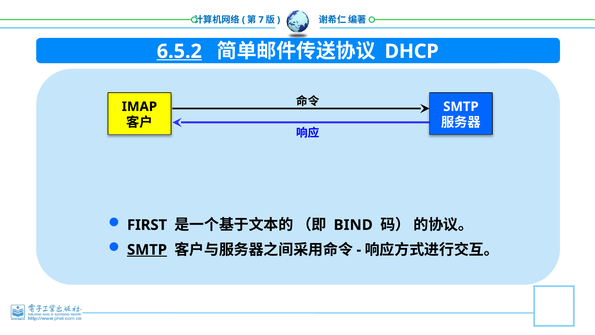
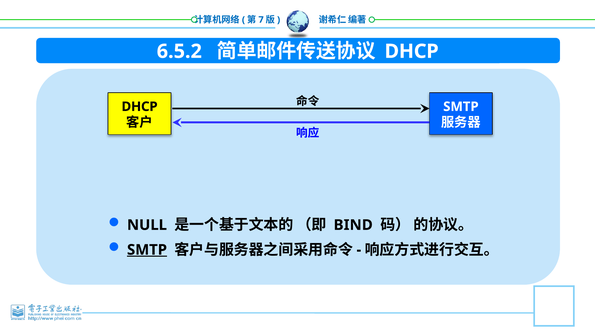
6.5.2 underline: present -> none
IMAP at (139, 107): IMAP -> DHCP
FIRST: FIRST -> NULL
